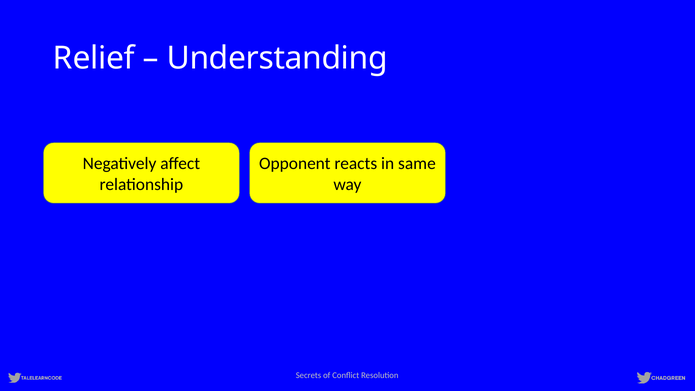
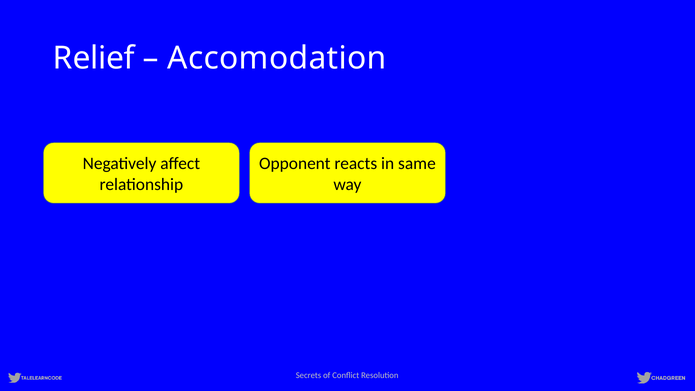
Understanding: Understanding -> Accomodation
